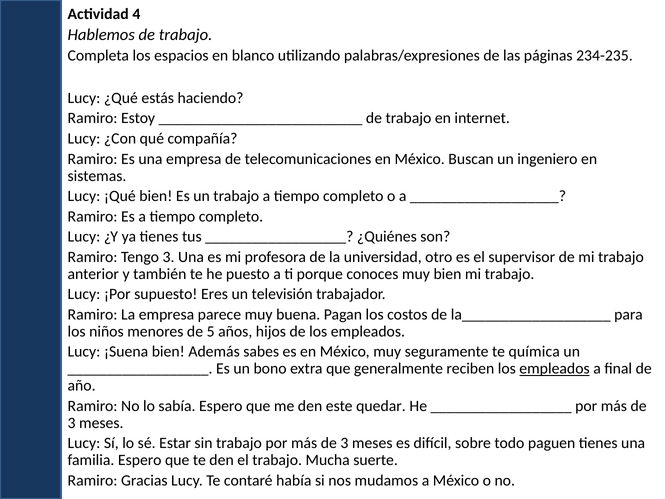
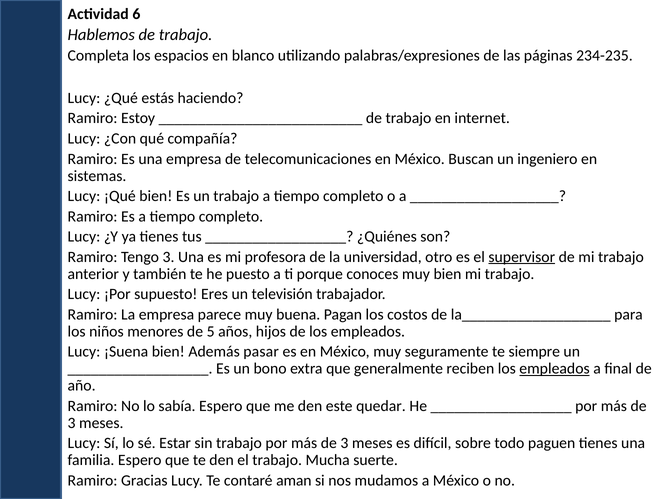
4: 4 -> 6
supervisor underline: none -> present
sabes: sabes -> pasar
química: química -> siempre
había: había -> aman
